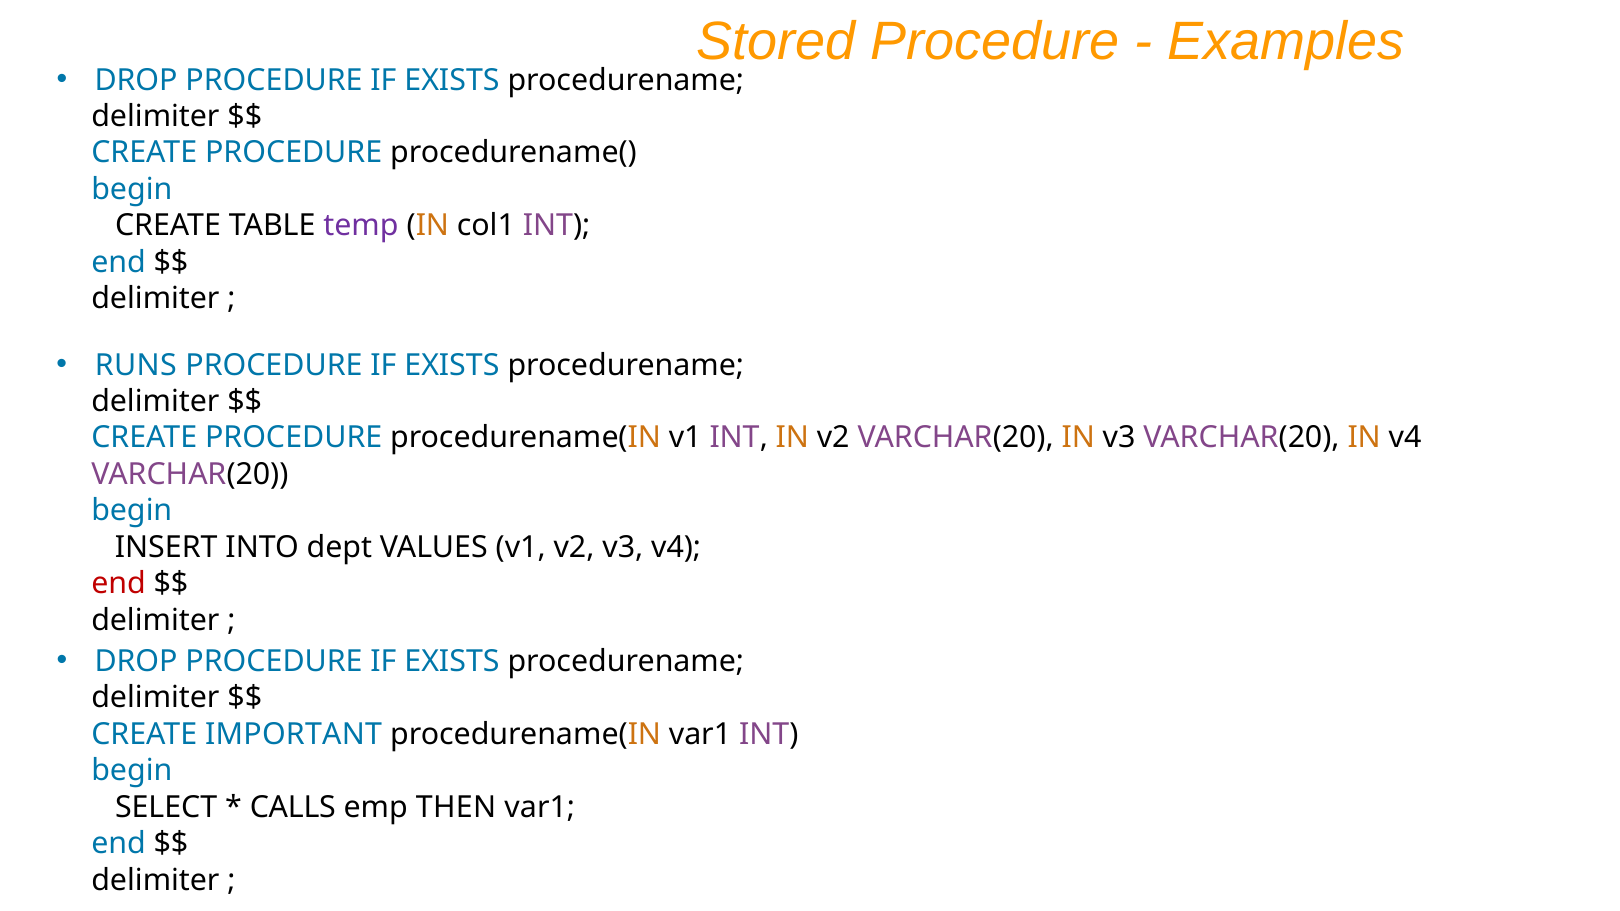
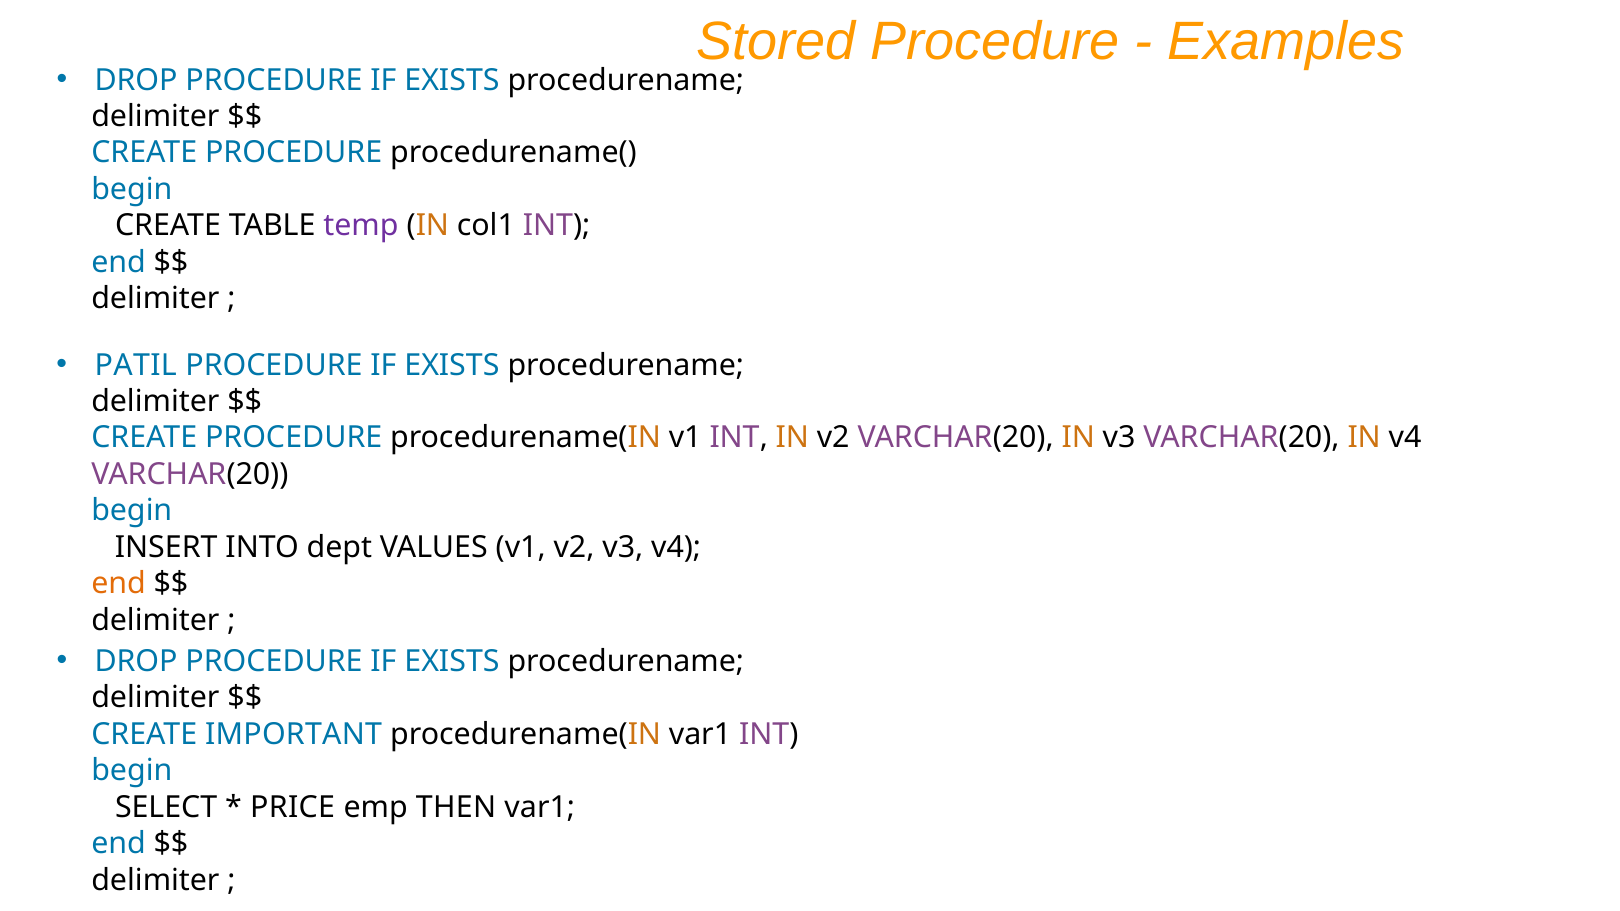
RUNS: RUNS -> PATIL
end at (119, 584) colour: red -> orange
CALLS: CALLS -> PRICE
